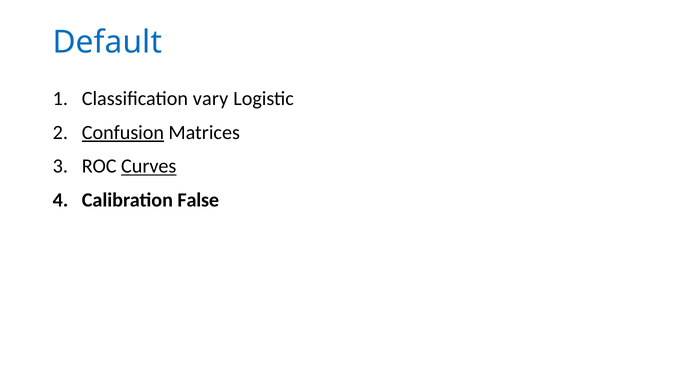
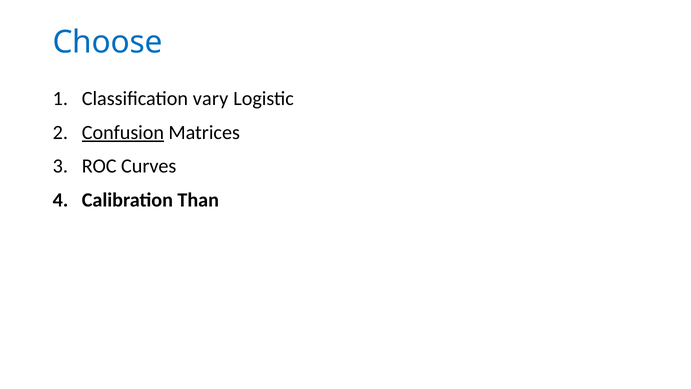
Default: Default -> Choose
Curves underline: present -> none
False: False -> Than
